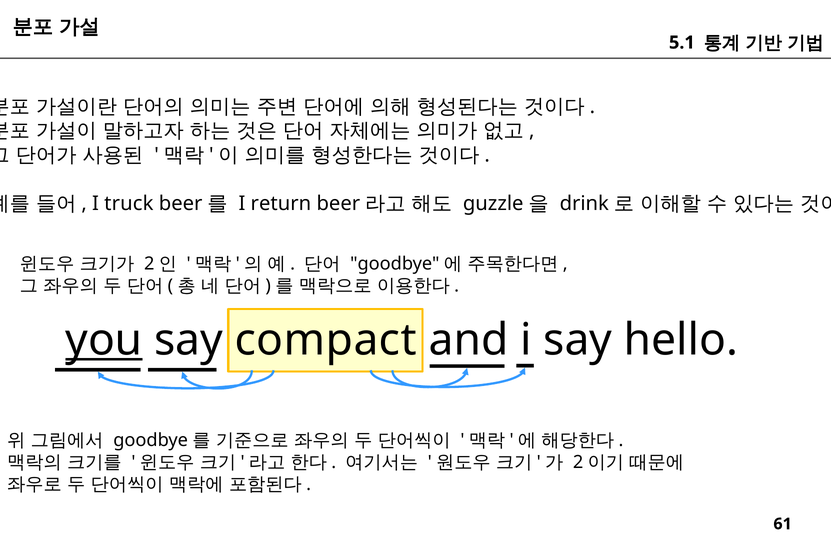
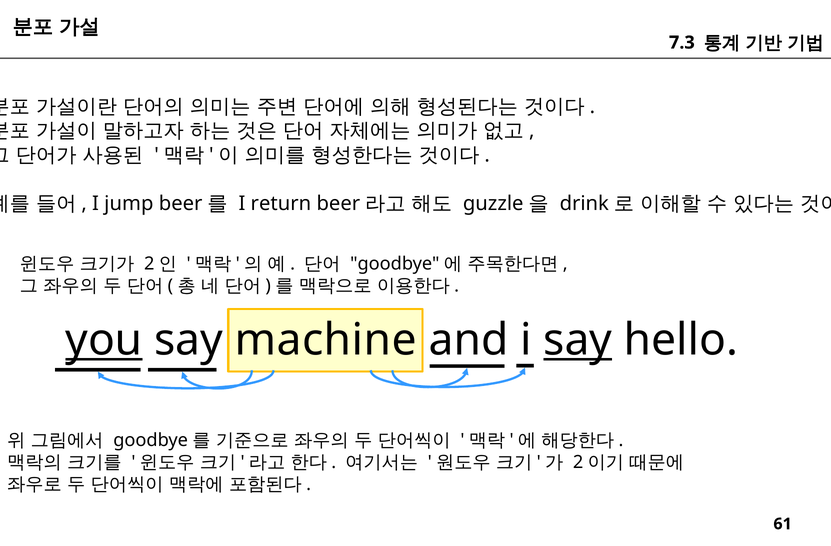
5.1: 5.1 -> 7.3
truck: truck -> jump
compact: compact -> machine
say at (578, 340) underline: none -> present
